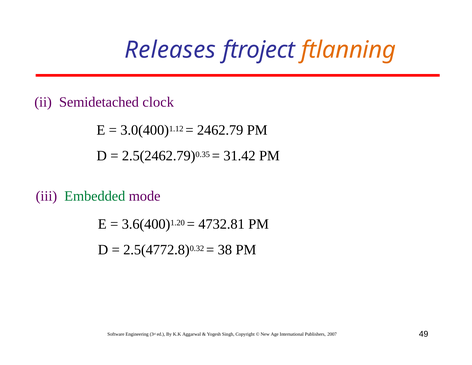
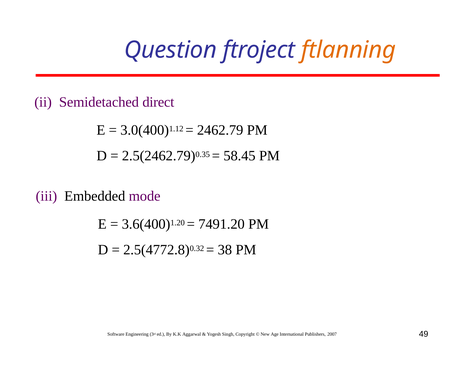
Releases: Releases -> Question
clock: clock -> direct
31.42: 31.42 -> 58.45
Embedded colour: green -> black
4732.81: 4732.81 -> 7491.20
